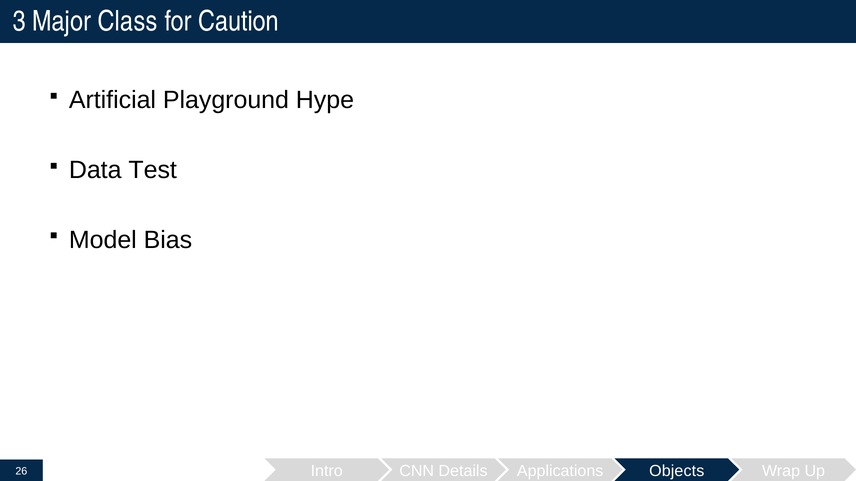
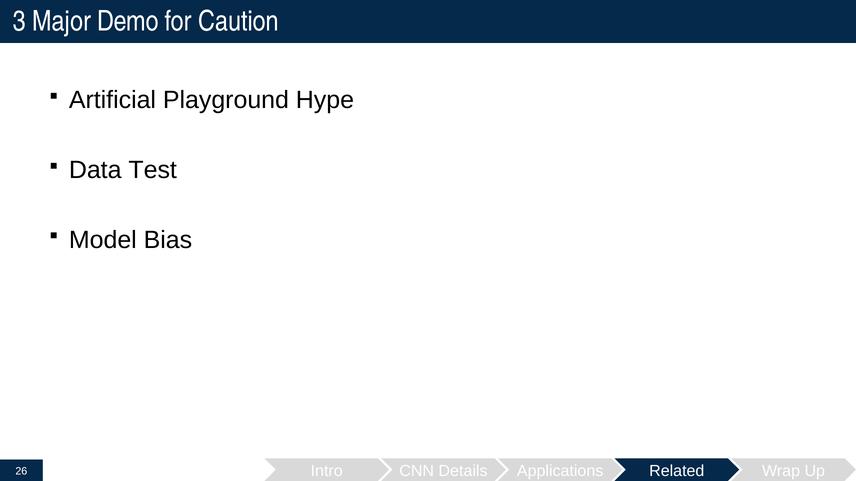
Class: Class -> Demo
Objects: Objects -> Related
